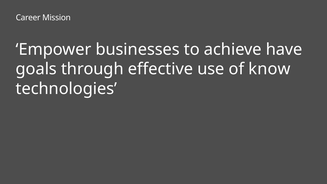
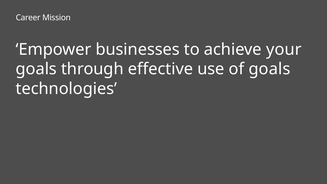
have: have -> your
of know: know -> goals
